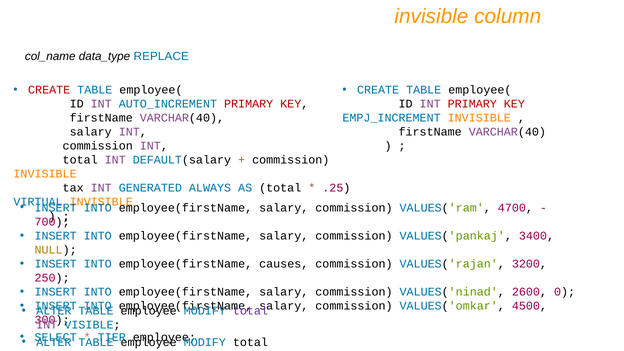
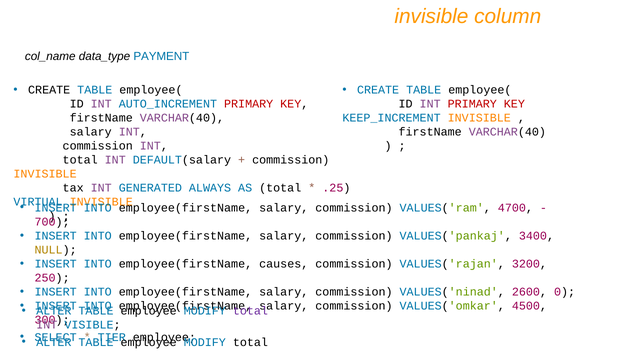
REPLACE: REPLACE -> PAYMENT
CREATE at (49, 90) colour: red -> black
EMPJ_INCREMENT: EMPJ_INCREMENT -> KEEP_INCREMENT
